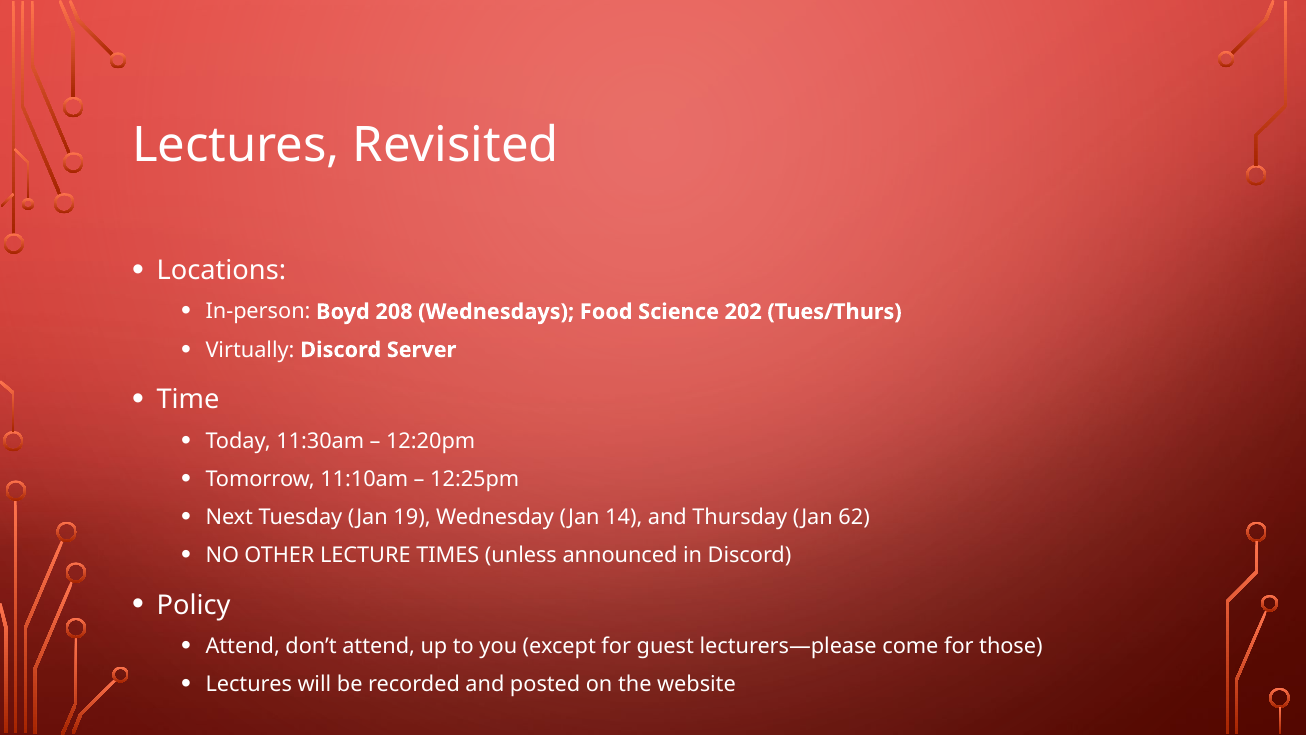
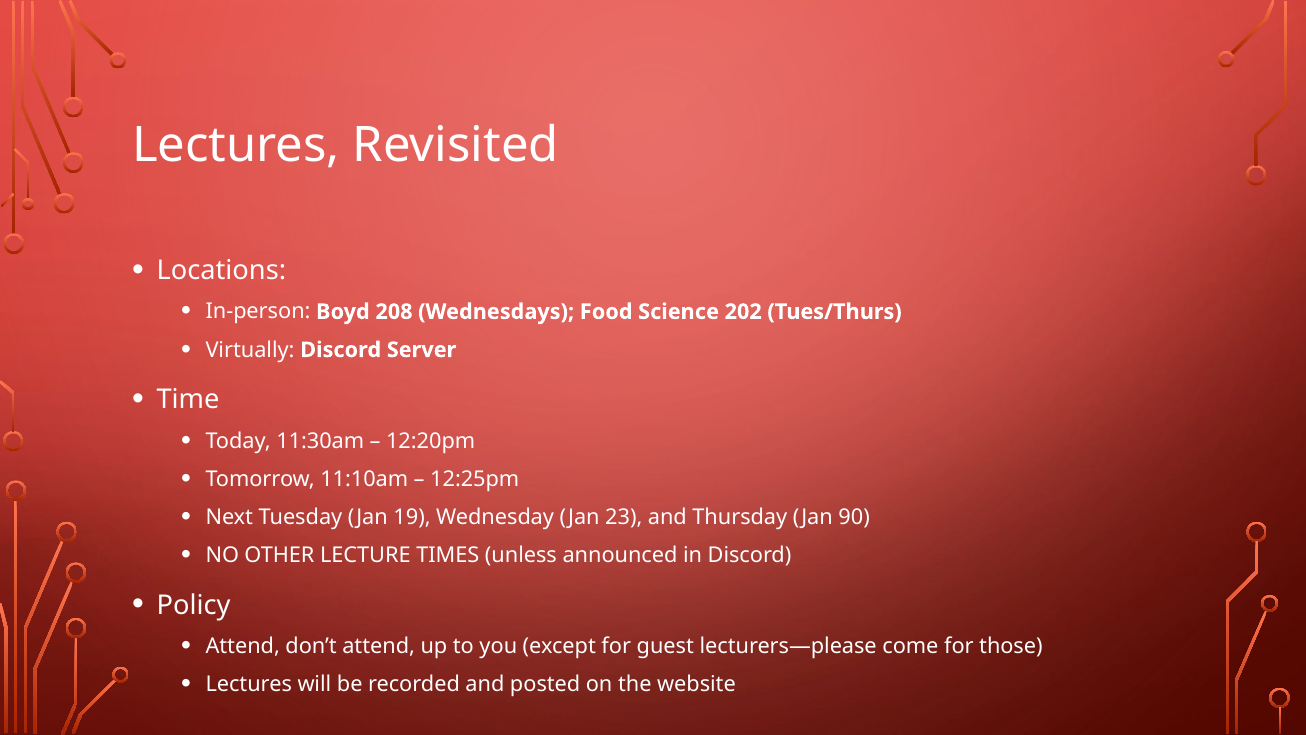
14: 14 -> 23
62: 62 -> 90
